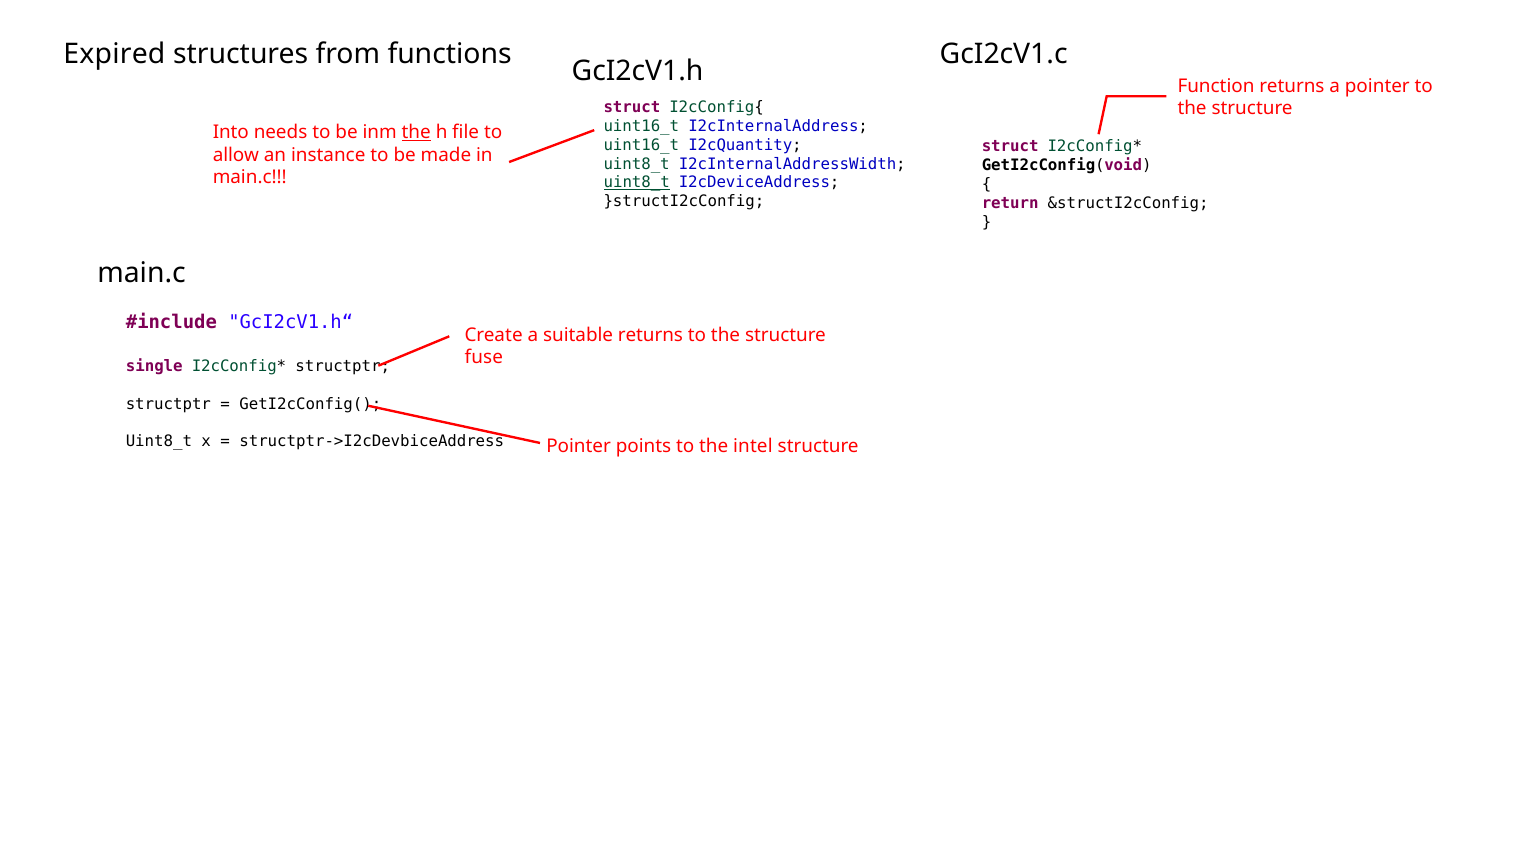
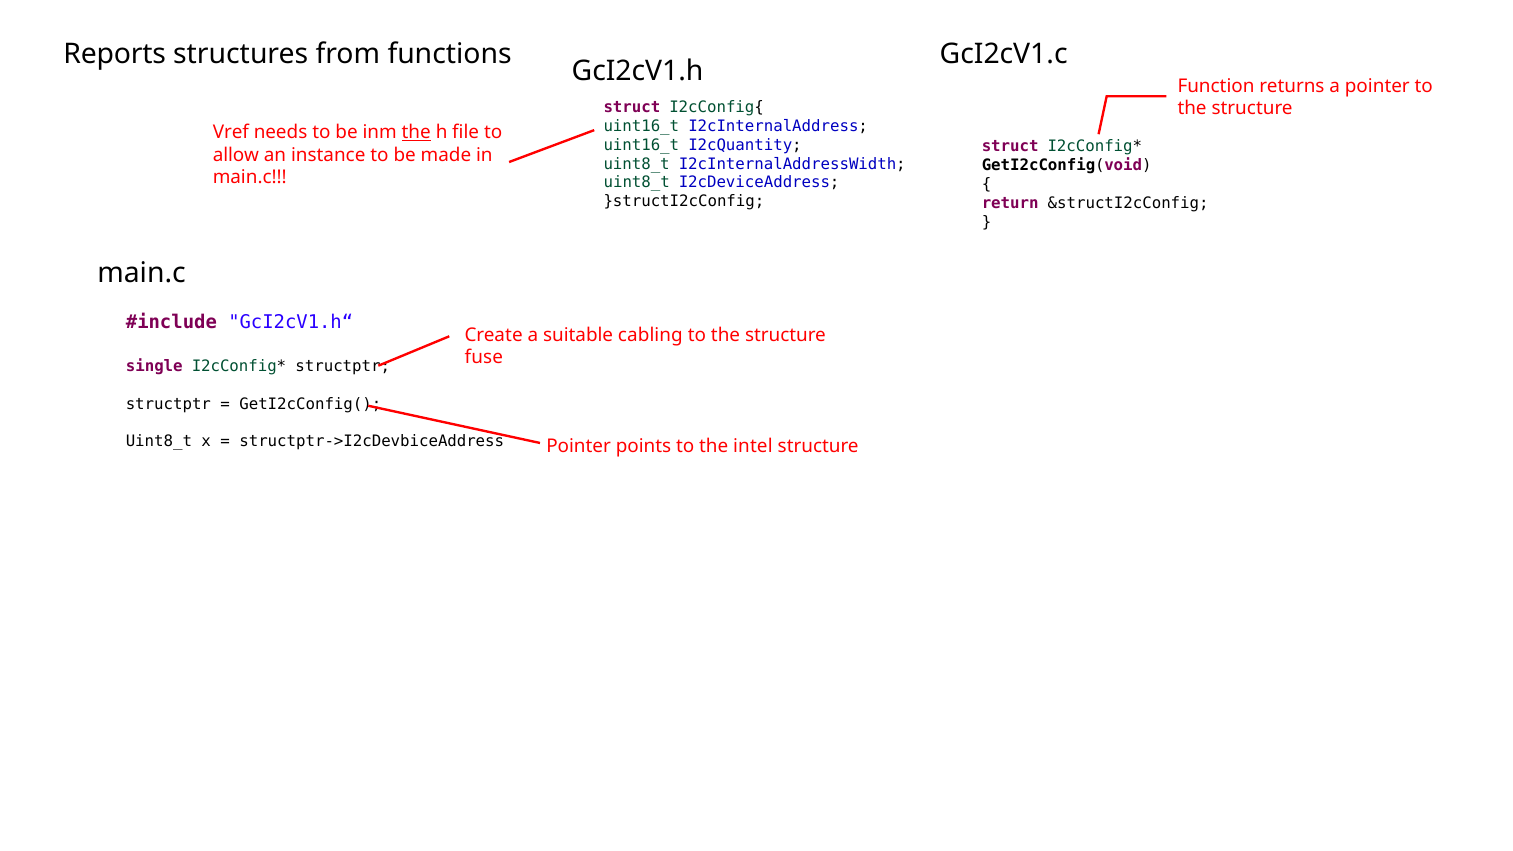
Expired: Expired -> Reports
Into: Into -> Vref
uint8_t at (637, 183) underline: present -> none
suitable returns: returns -> cabling
